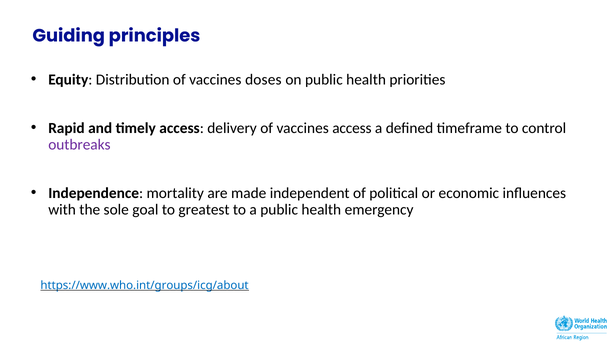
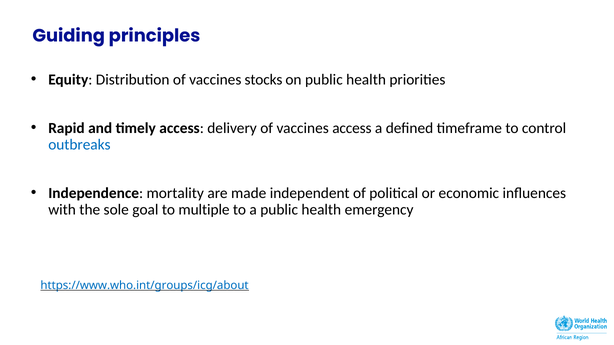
doses: doses -> stocks
outbreaks colour: purple -> blue
greatest: greatest -> multiple
